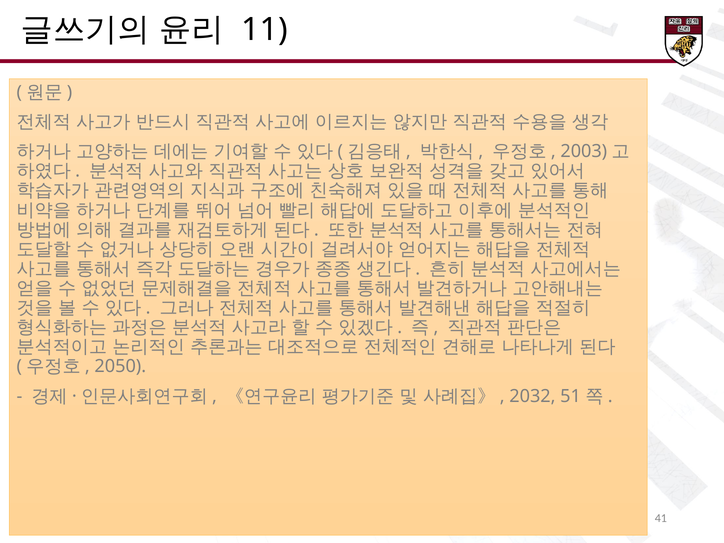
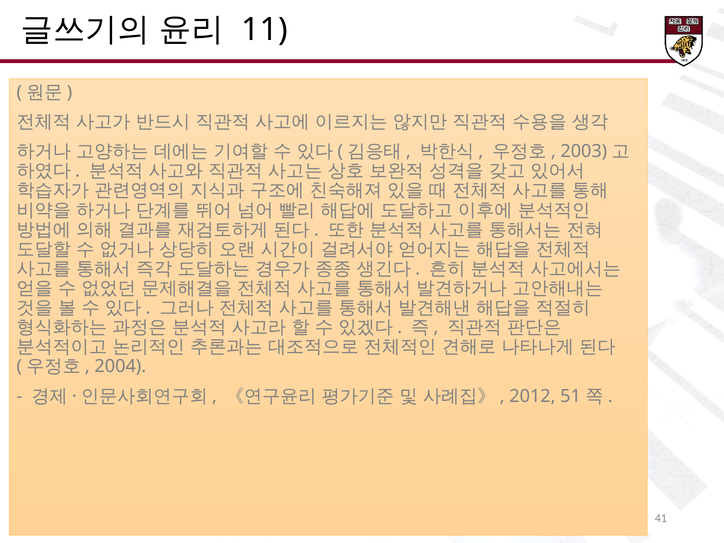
2050: 2050 -> 2004
2032: 2032 -> 2012
